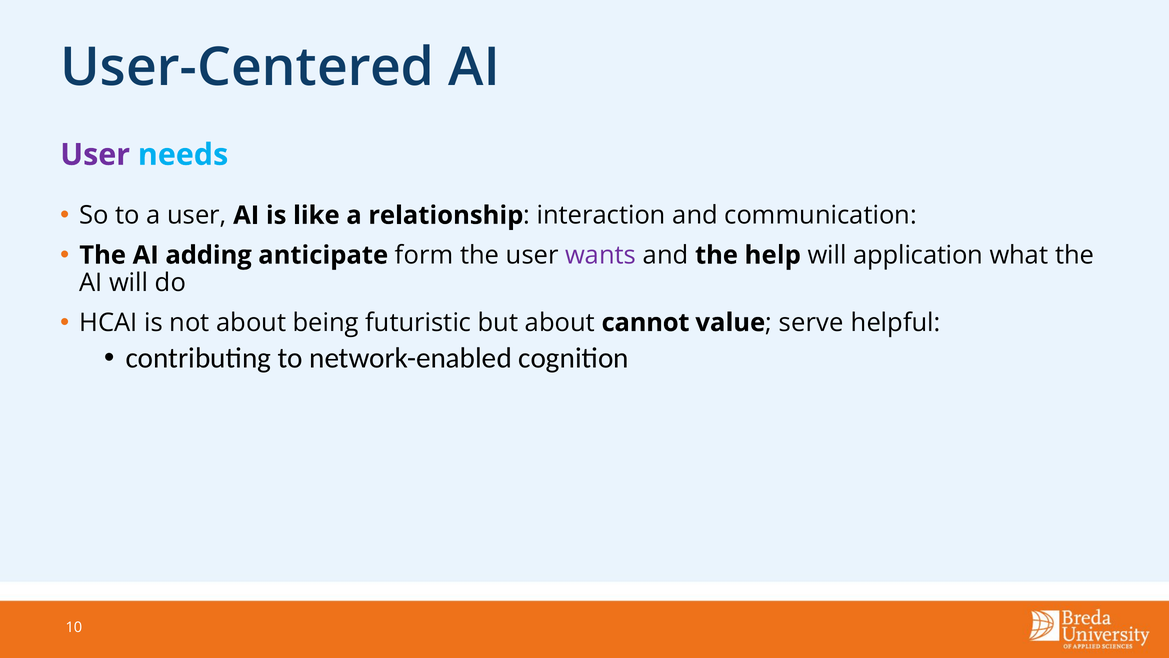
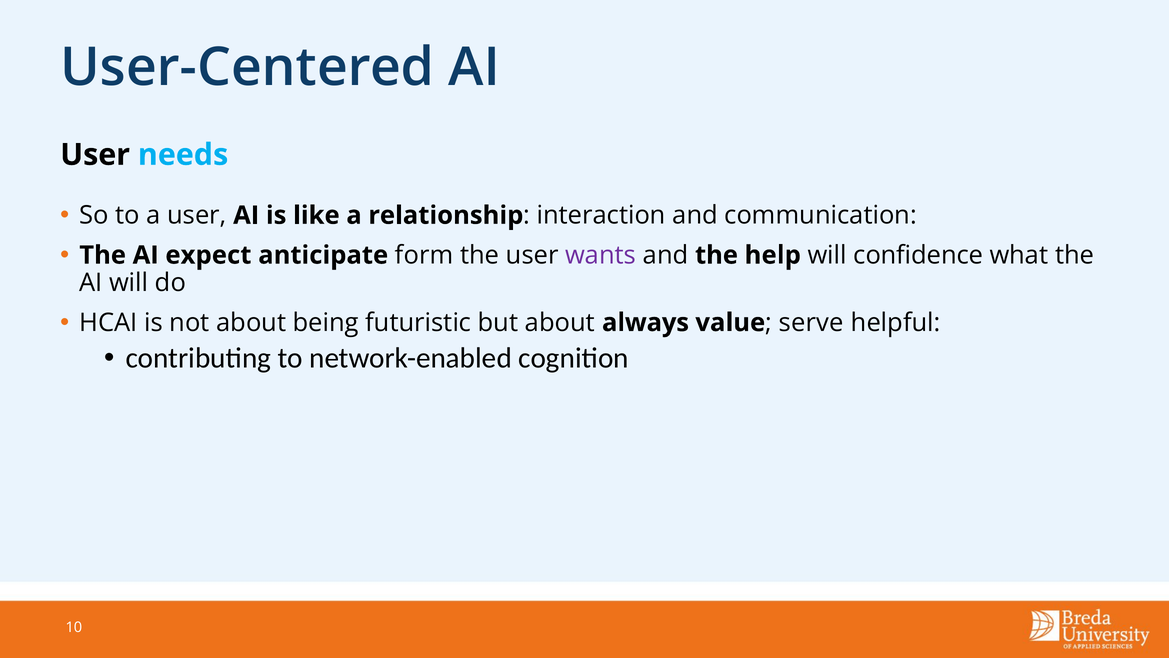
User at (95, 155) colour: purple -> black
adding: adding -> expect
application: application -> confidence
cannot: cannot -> always
